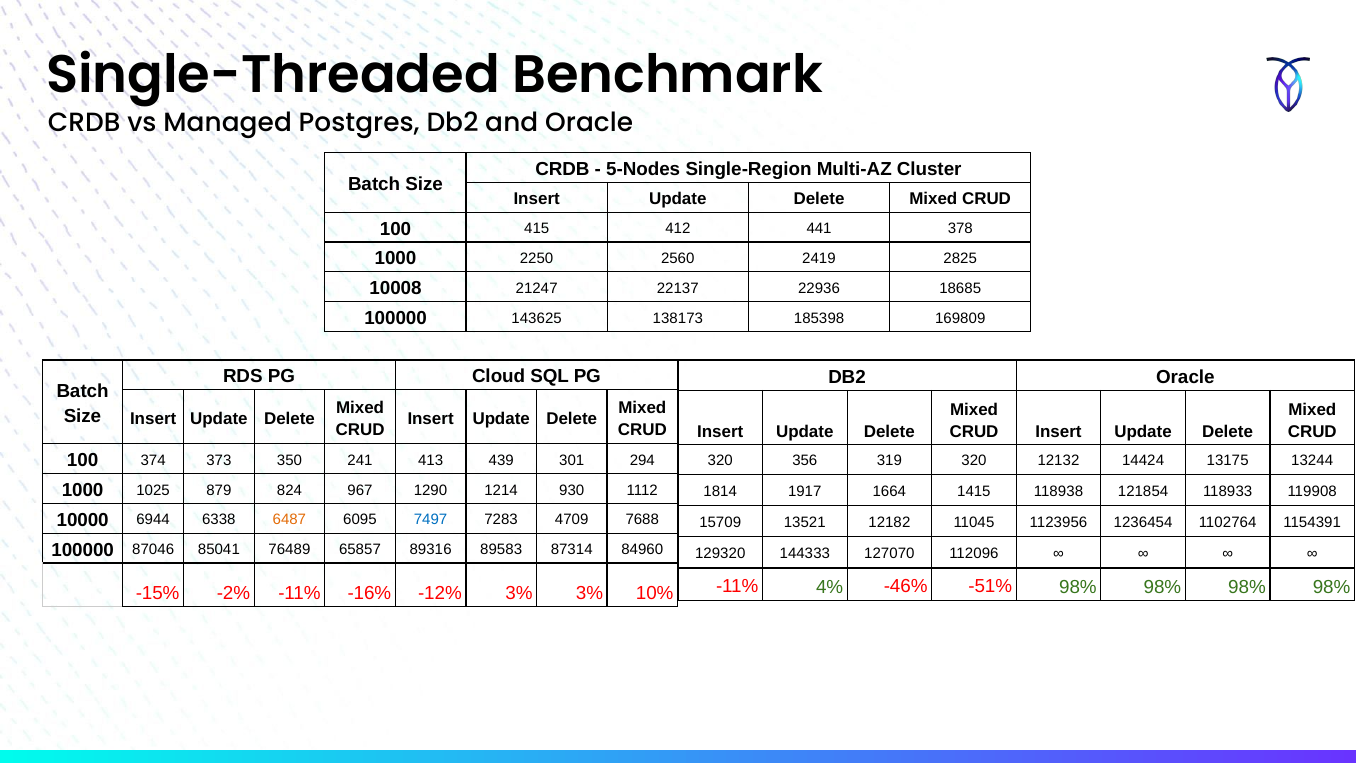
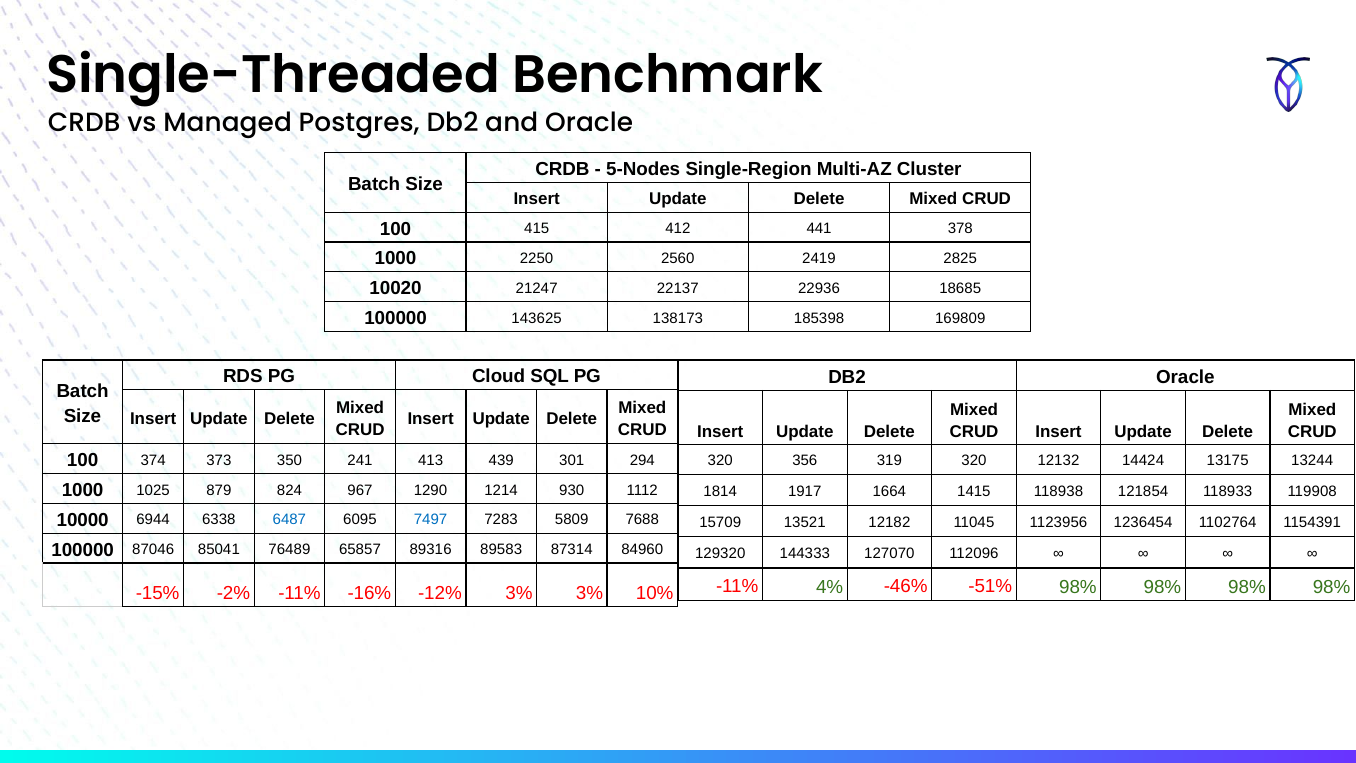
10008: 10008 -> 10020
6487 colour: orange -> blue
4709: 4709 -> 5809
